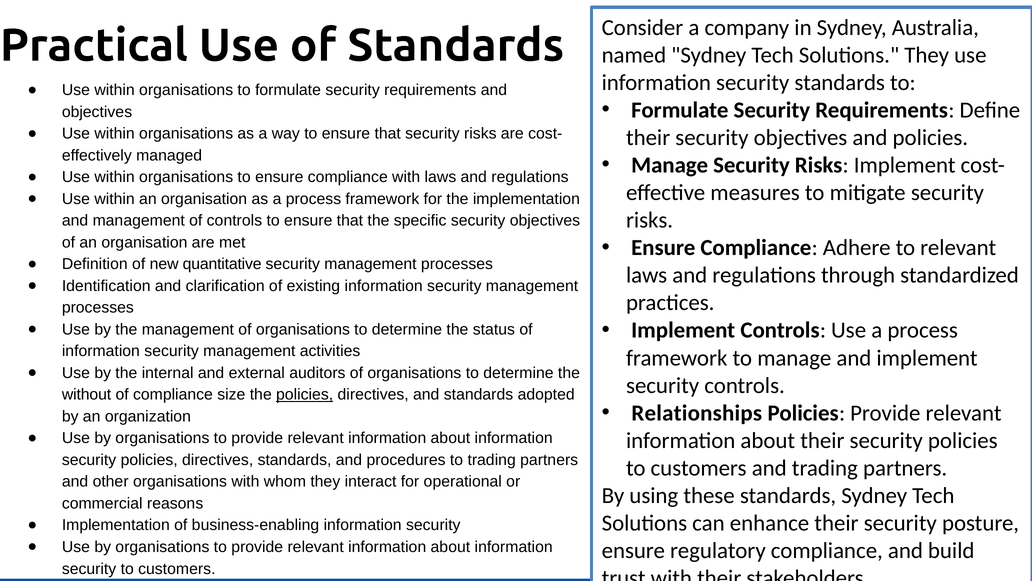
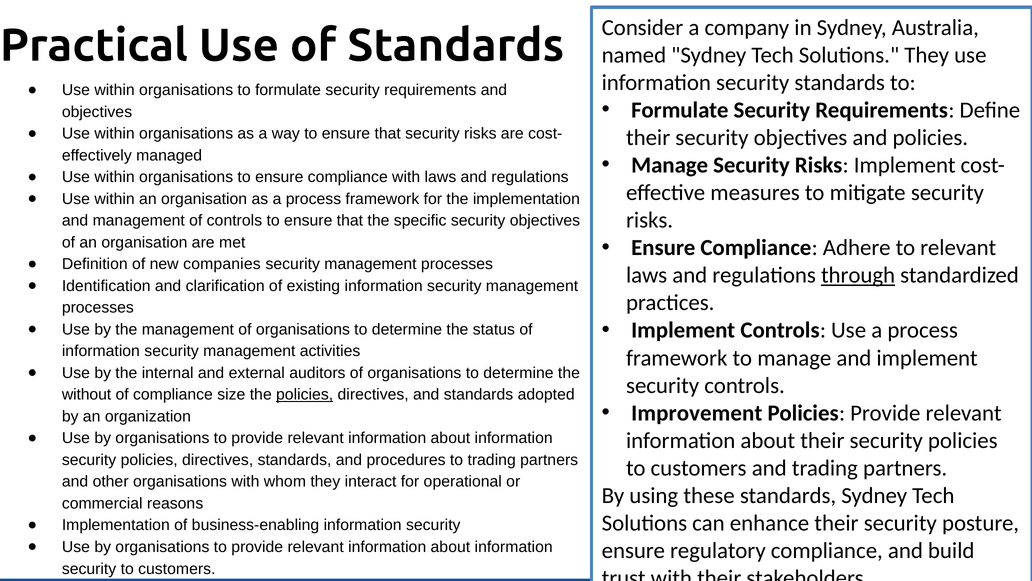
quantitative: quantitative -> companies
through underline: none -> present
Relationships: Relationships -> Improvement
